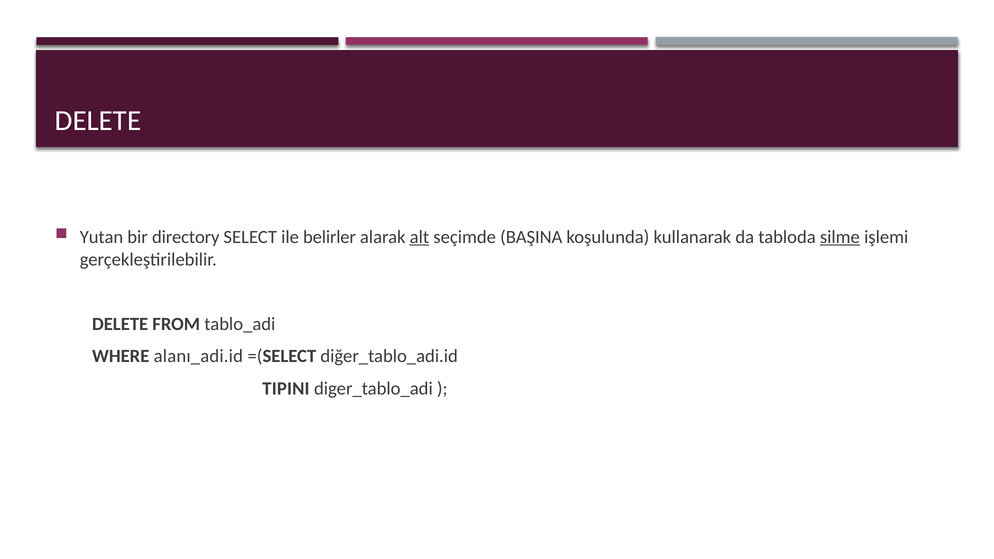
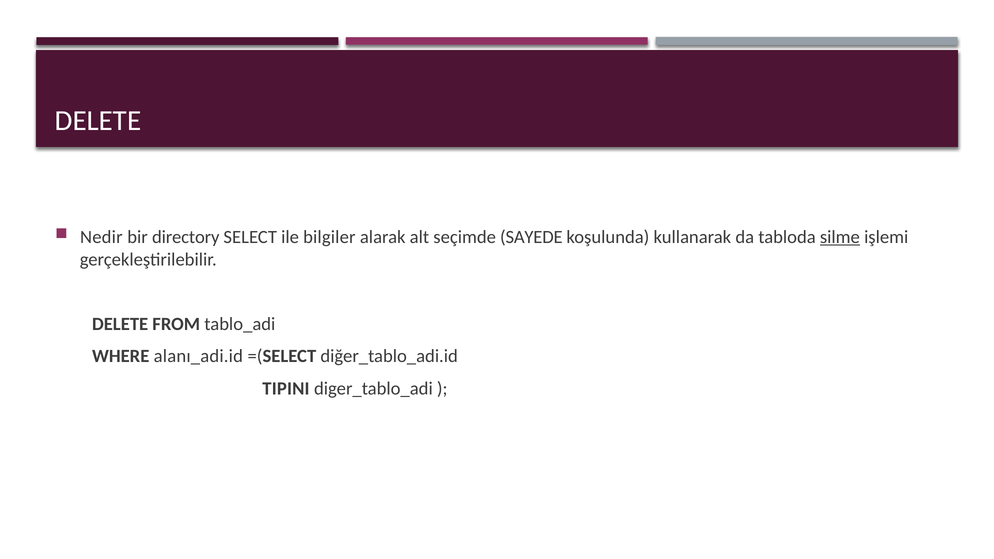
Yutan: Yutan -> Nedir
belirler: belirler -> bilgiler
alt underline: present -> none
BAŞINA: BAŞINA -> SAYEDE
